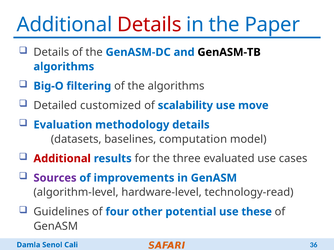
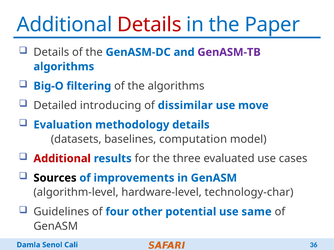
GenASM-TB colour: black -> purple
customized: customized -> introducing
scalability: scalability -> dissimilar
Sources colour: purple -> black
technology-read: technology-read -> technology-char
these: these -> same
